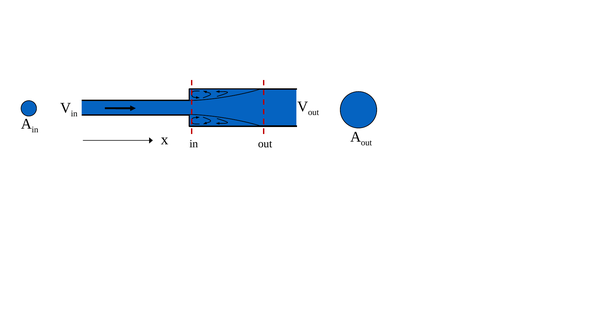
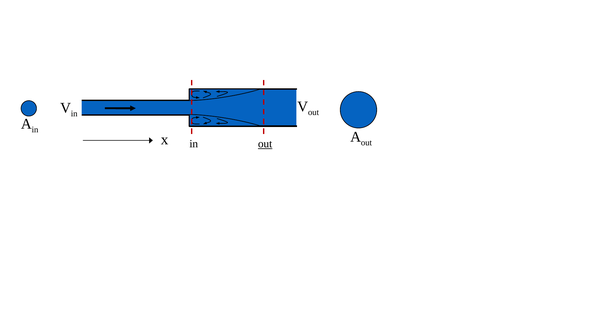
out at (265, 144) underline: none -> present
